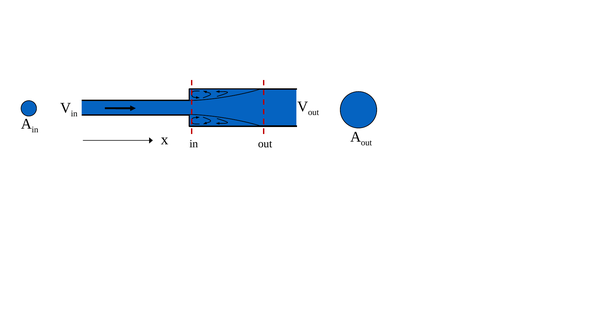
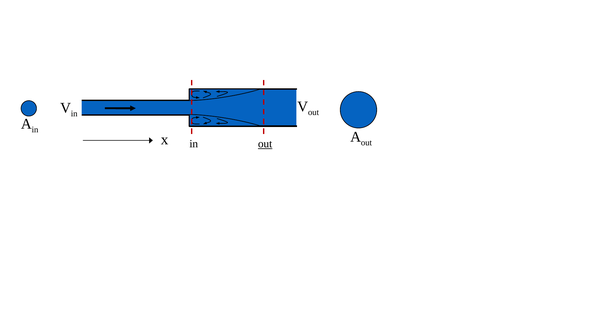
out at (265, 144) underline: none -> present
